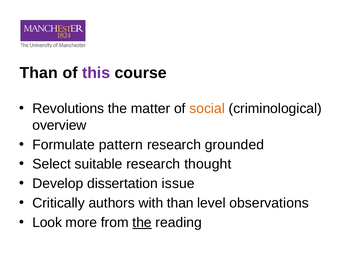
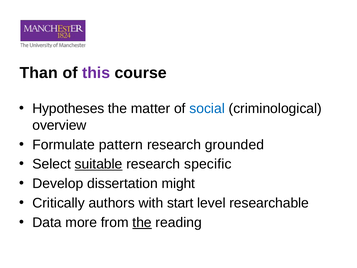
Revolutions: Revolutions -> Hypotheses
social colour: orange -> blue
suitable underline: none -> present
thought: thought -> specific
issue: issue -> might
with than: than -> start
observations: observations -> researchable
Look: Look -> Data
